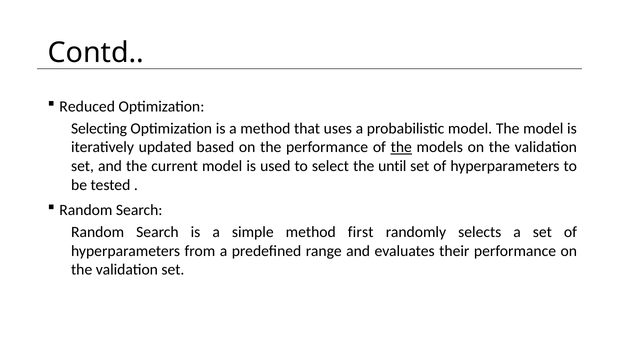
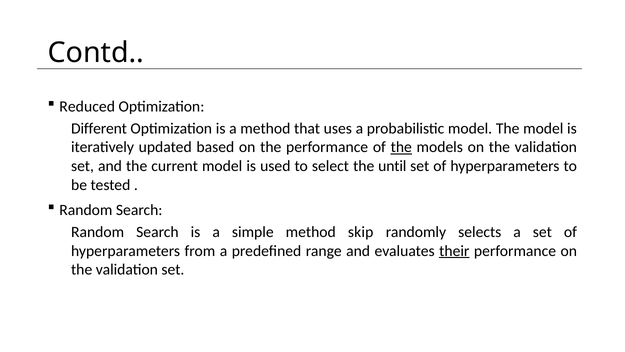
Selecting: Selecting -> Different
first: first -> skip
their underline: none -> present
